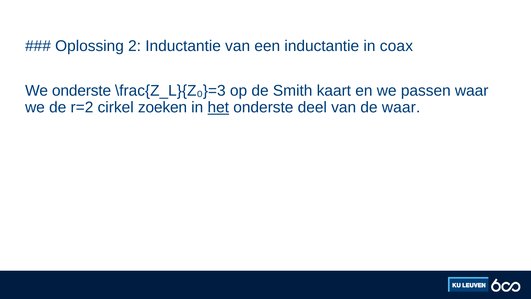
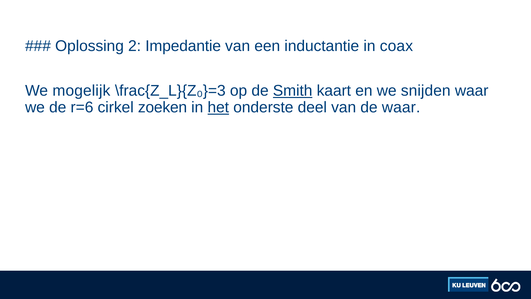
2 Inductantie: Inductantie -> Impedantie
We onderste: onderste -> mogelijk
Smith underline: none -> present
passen: passen -> snijden
r=2: r=2 -> r=6
